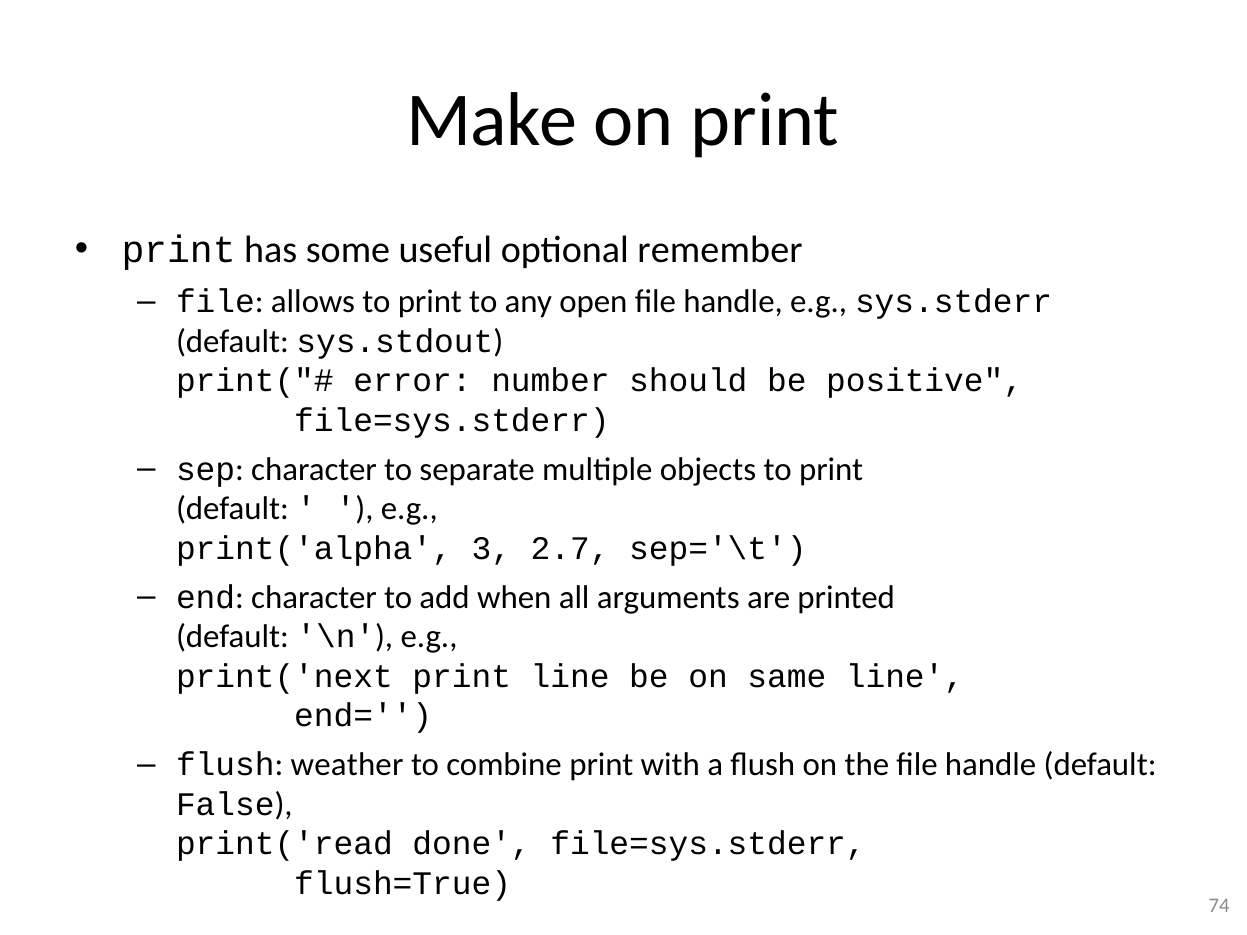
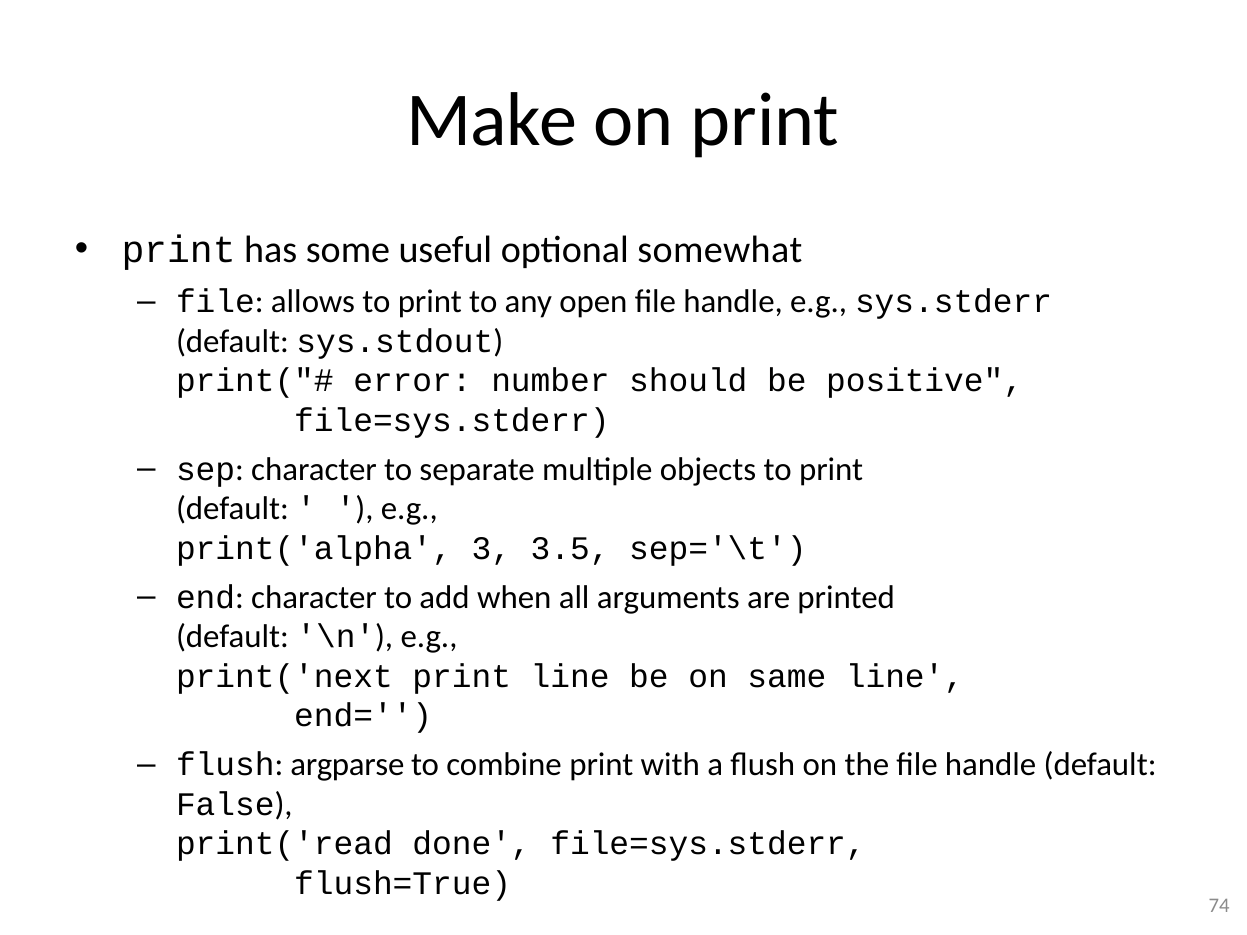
remember: remember -> somewhat
2.7: 2.7 -> 3.5
weather: weather -> argparse
